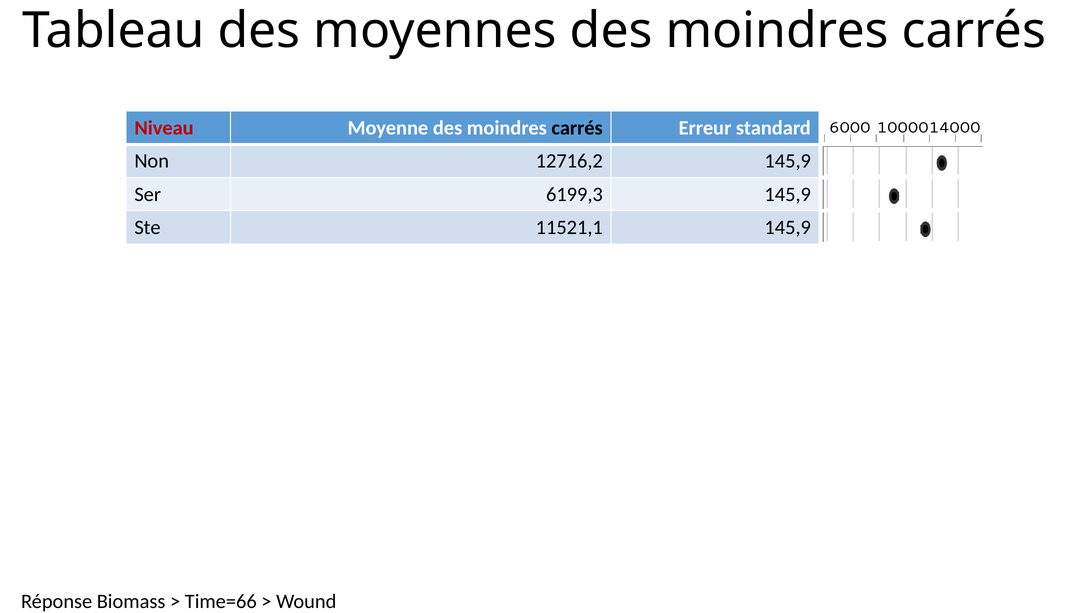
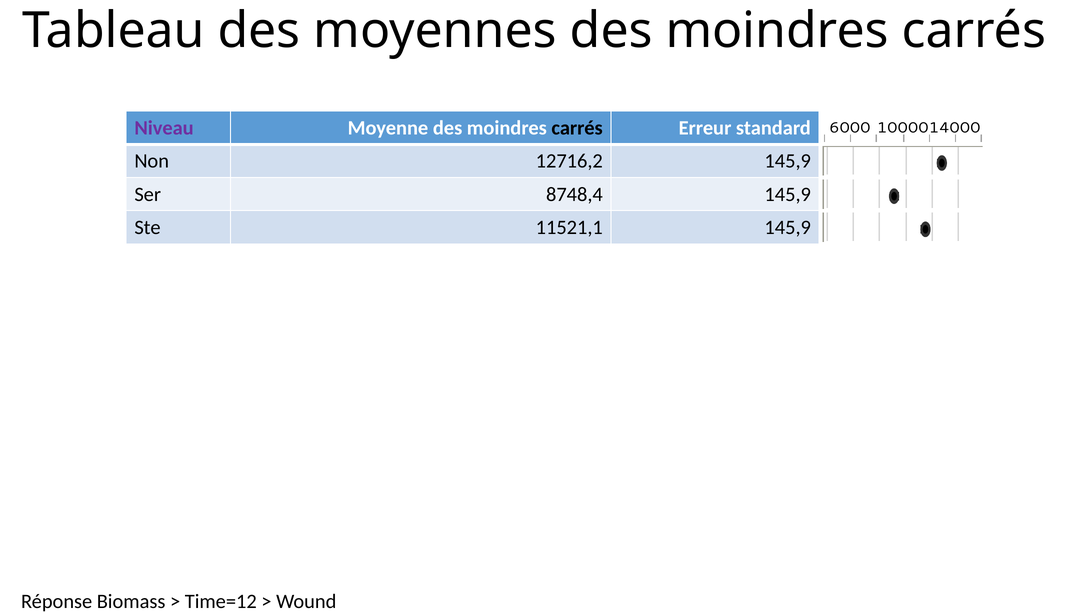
Niveau colour: red -> purple
6199,3: 6199,3 -> 8748,4
Time=66: Time=66 -> Time=12
